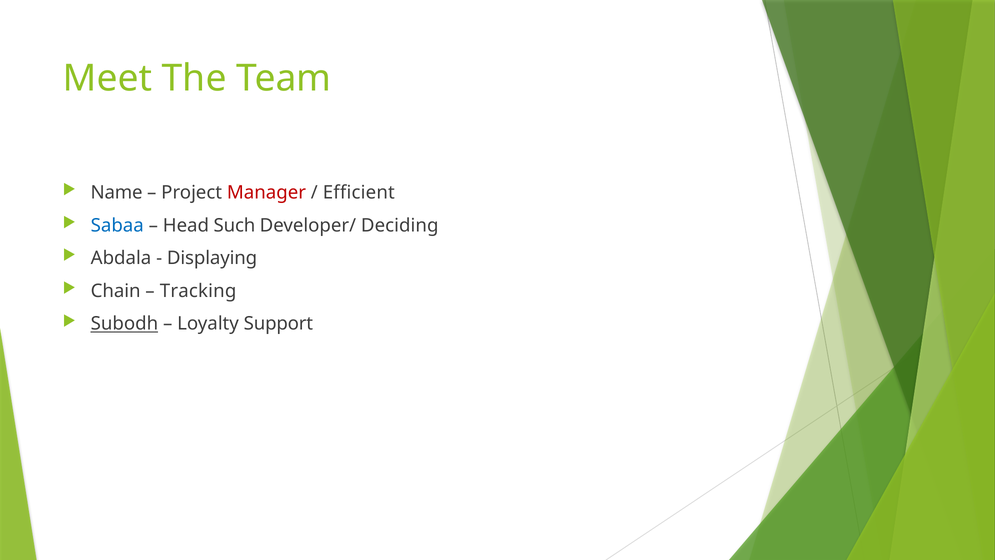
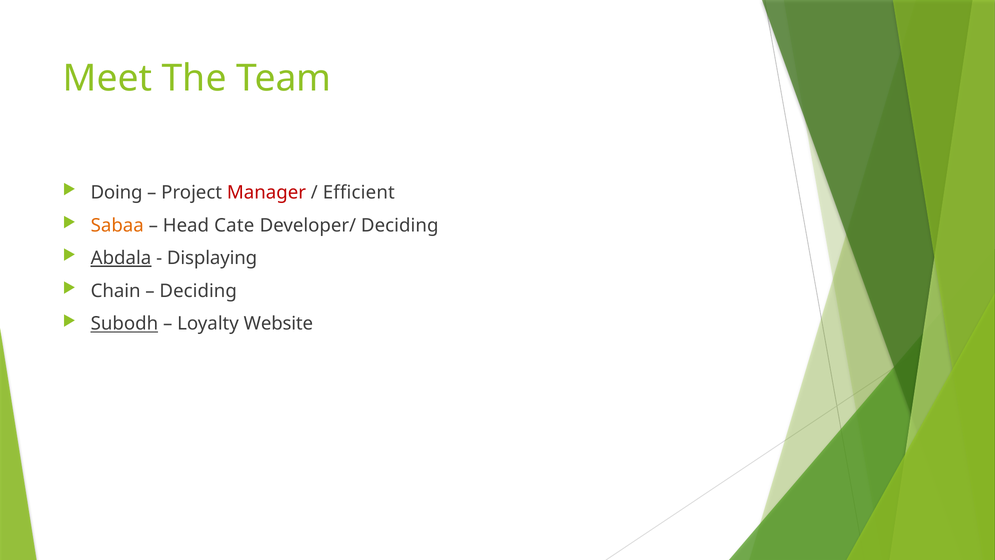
Name: Name -> Doing
Sabaa colour: blue -> orange
Such: Such -> Cate
Abdala underline: none -> present
Tracking at (198, 291): Tracking -> Deciding
Support: Support -> Website
